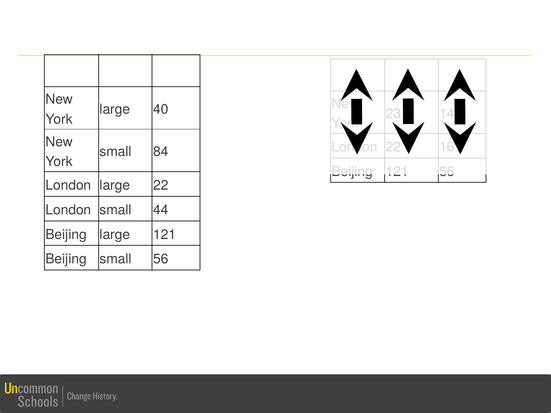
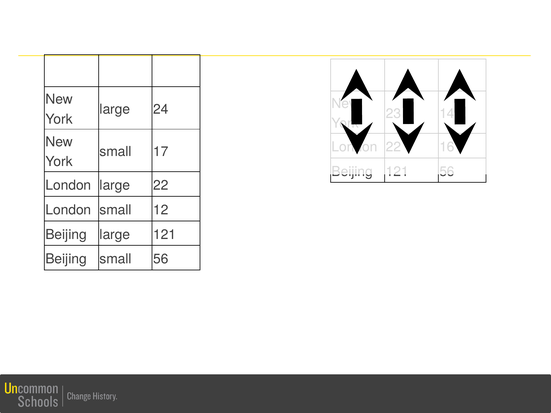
40: 40 -> 24
84: 84 -> 17
44: 44 -> 12
